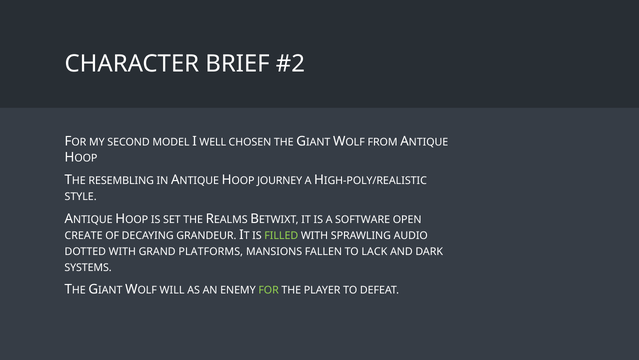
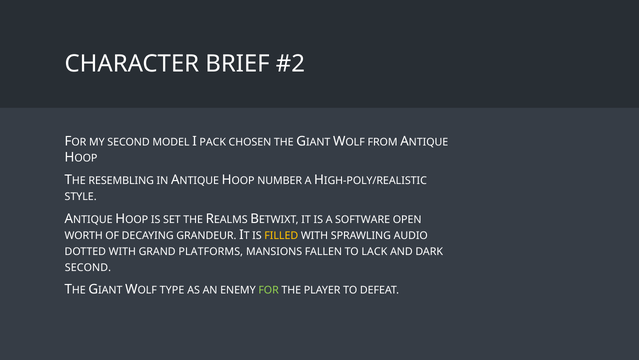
WELL: WELL -> PACK
JOURNEY: JOURNEY -> NUMBER
CREATE: CREATE -> WORTH
FILLED colour: light green -> yellow
SYSTEMS at (88, 267): SYSTEMS -> SECOND
WILL: WILL -> TYPE
